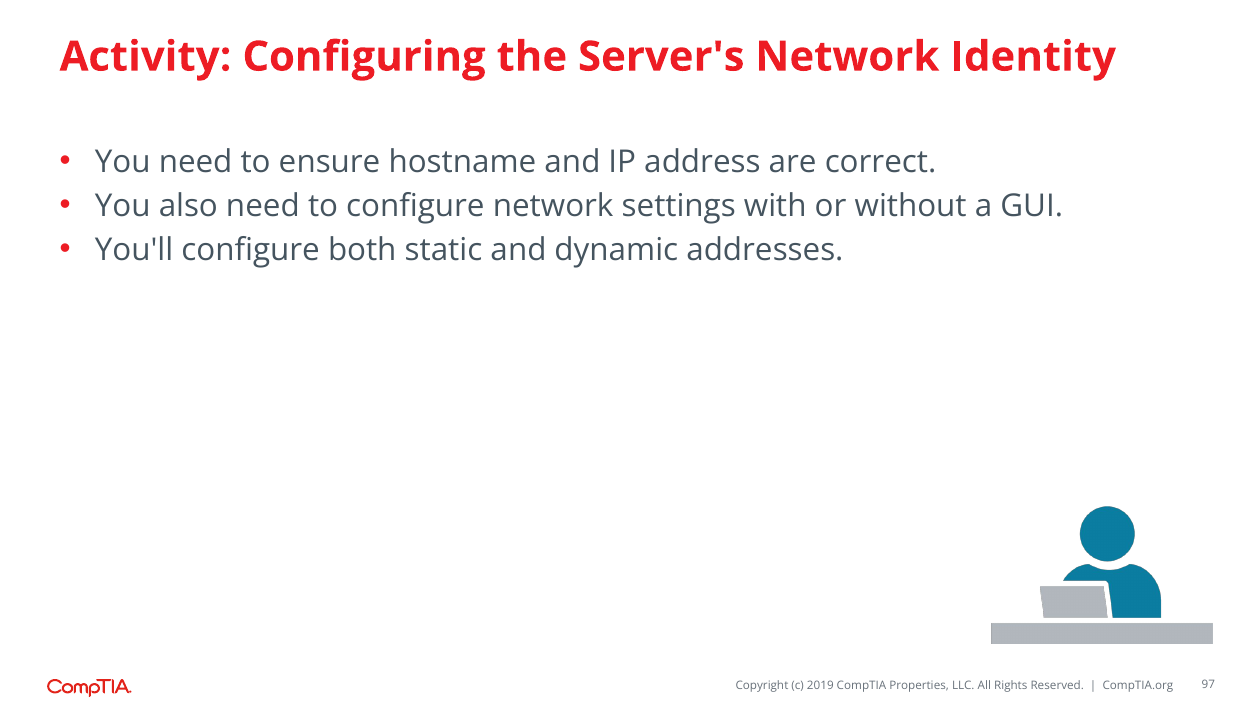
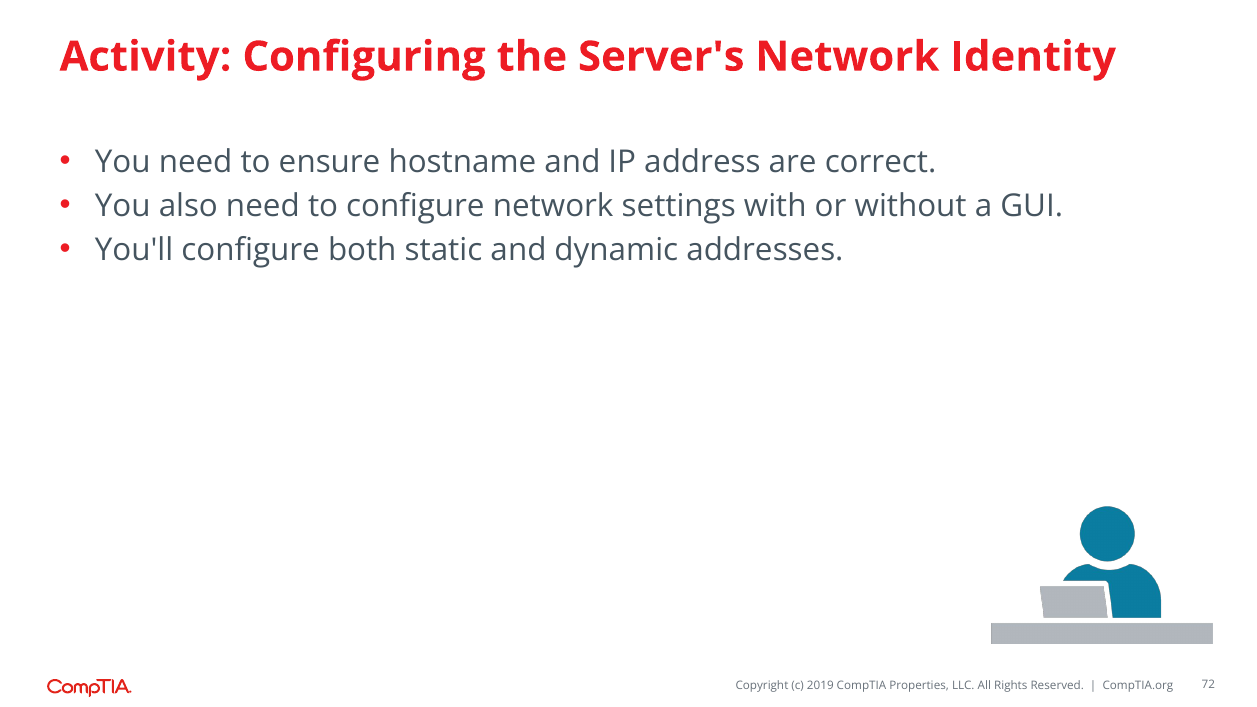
97: 97 -> 72
